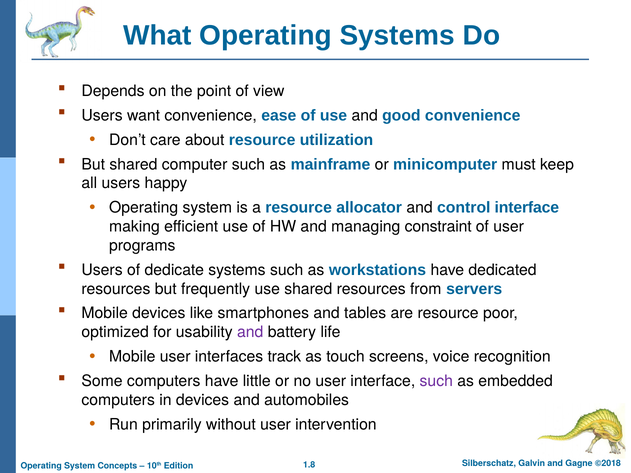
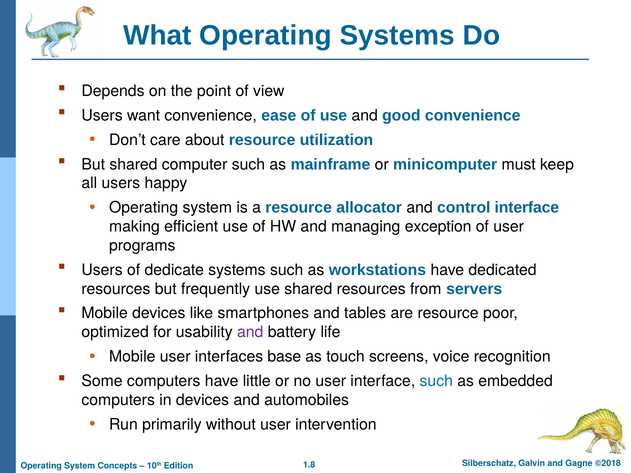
constraint: constraint -> exception
track: track -> base
such at (436, 381) colour: purple -> blue
